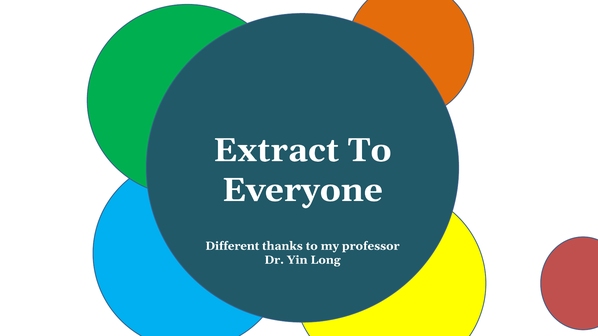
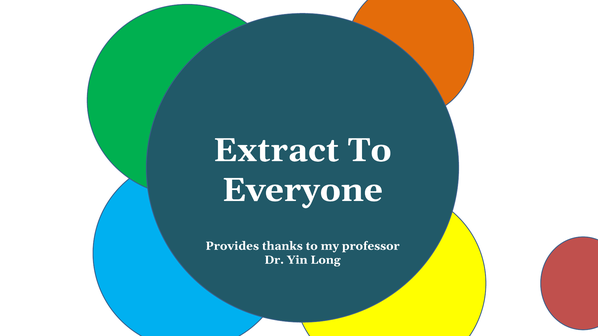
Different: Different -> Provides
